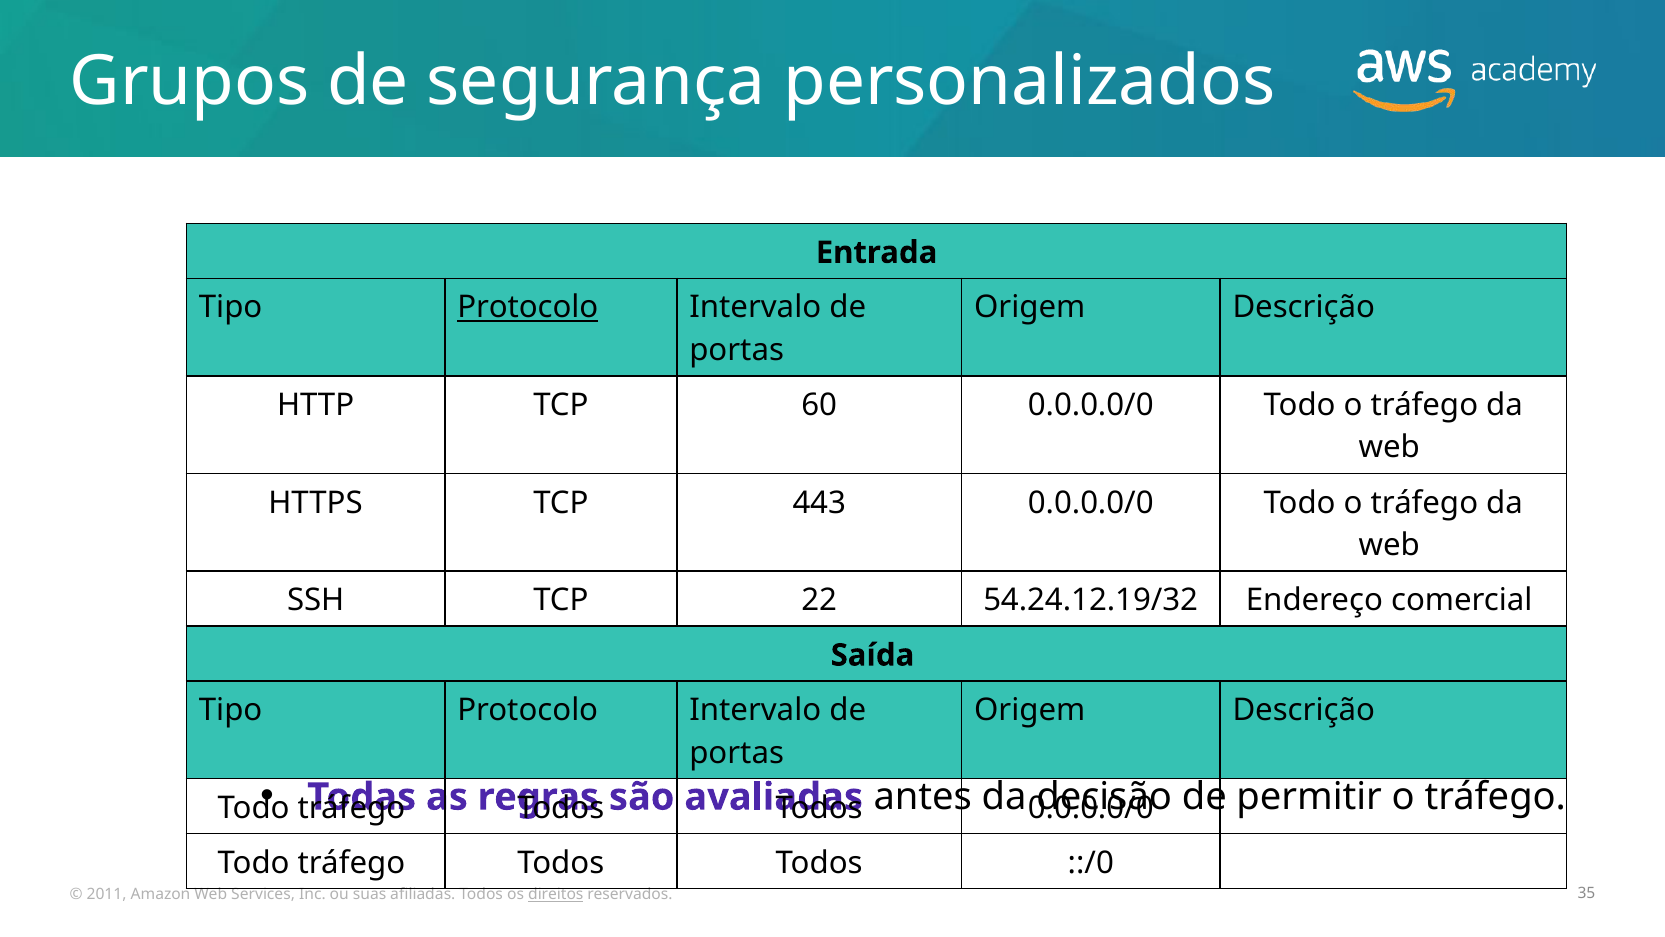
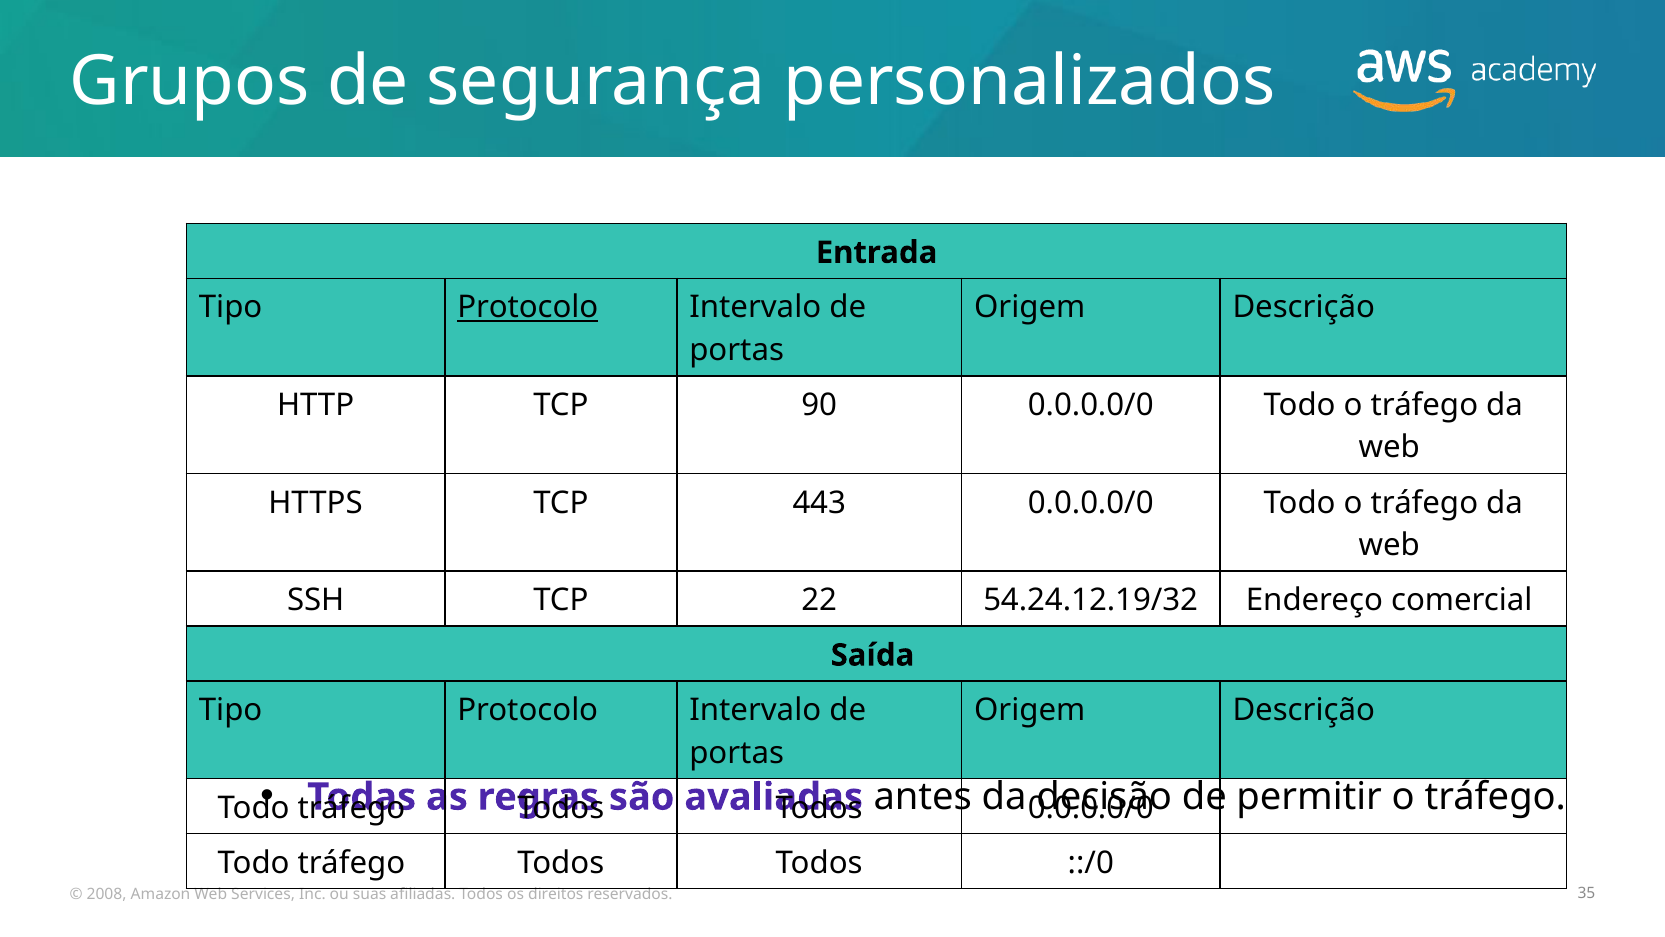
60: 60 -> 90
2011: 2011 -> 2008
direitos underline: present -> none
